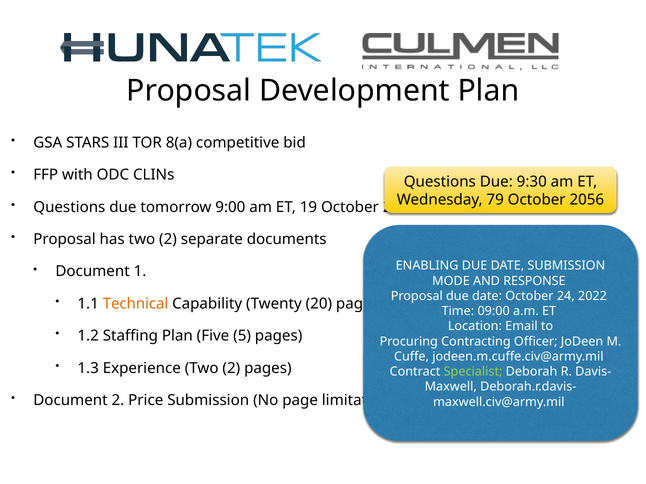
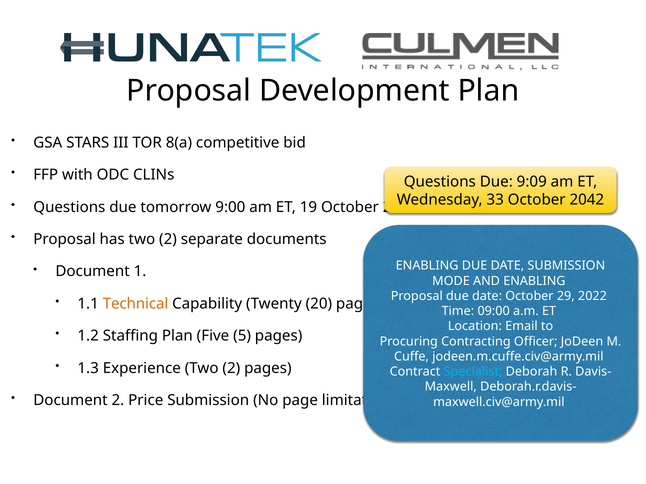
9:30: 9:30 -> 9:09
79: 79 -> 33
2056: 2056 -> 2042
AND RESPONSE: RESPONSE -> ENABLING
24: 24 -> 29
Specialist colour: light green -> light blue
